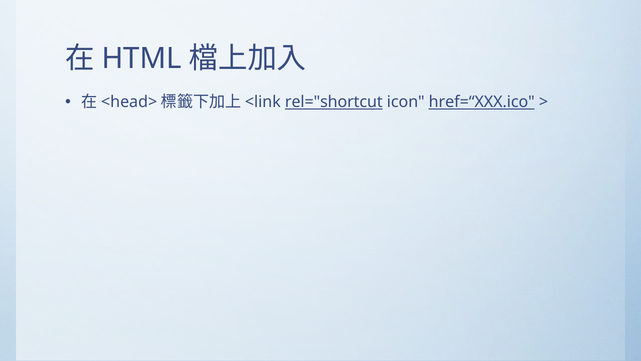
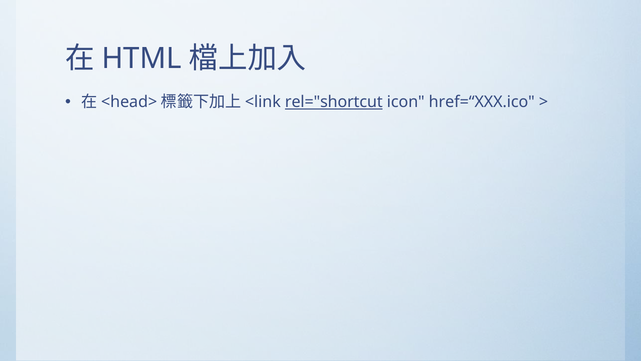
href=“XXX.ico underline: present -> none
